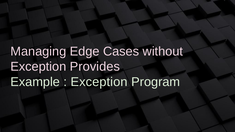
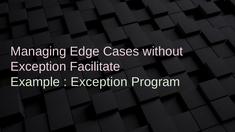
Provides: Provides -> Facilitate
